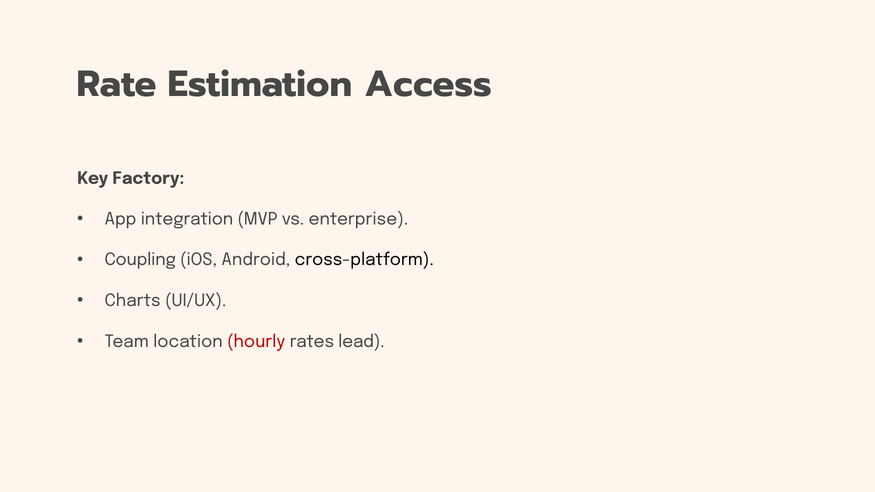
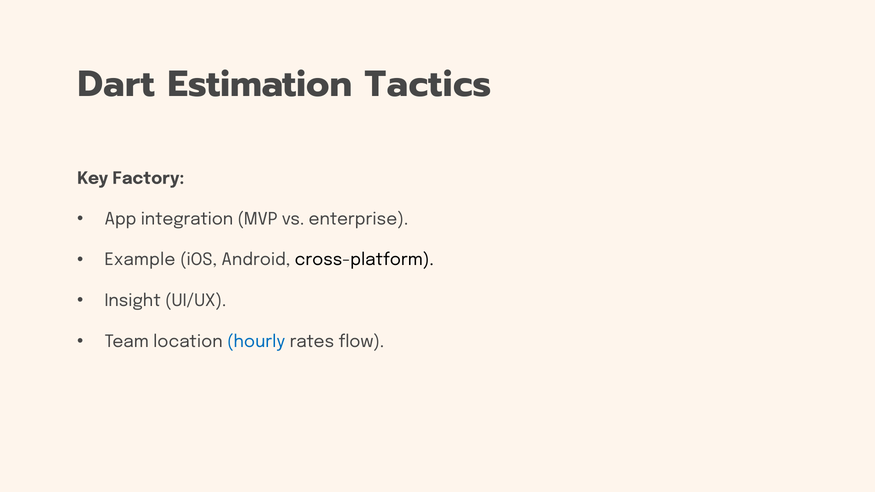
Rate: Rate -> Dart
Access: Access -> Tactics
Coupling: Coupling -> Example
Charts: Charts -> Insight
hourly colour: red -> blue
lead: lead -> flow
